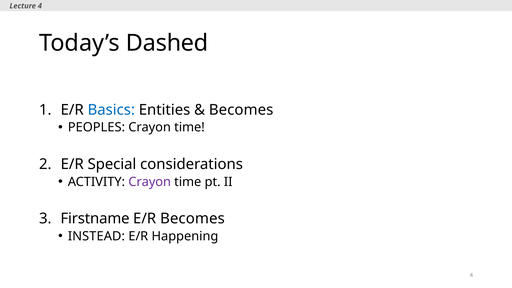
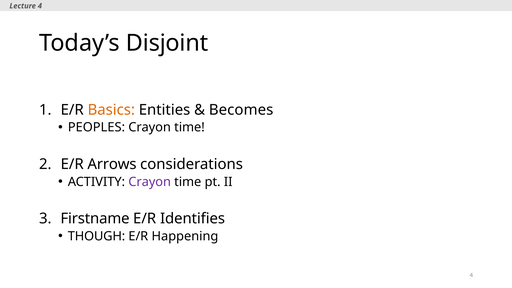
Dashed: Dashed -> Disjoint
Basics colour: blue -> orange
Special: Special -> Arrows
E/R Becomes: Becomes -> Identifies
INSTEAD: INSTEAD -> THOUGH
